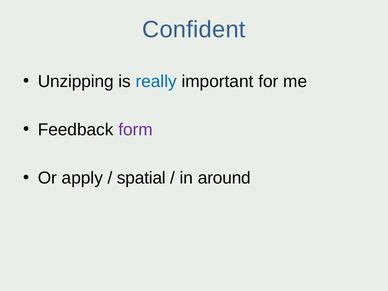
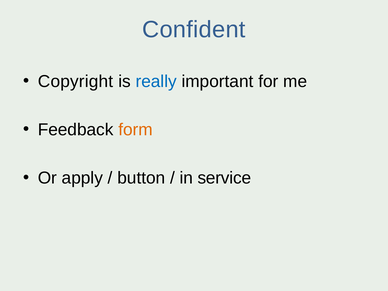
Unzipping: Unzipping -> Copyright
form colour: purple -> orange
spatial: spatial -> button
around: around -> service
